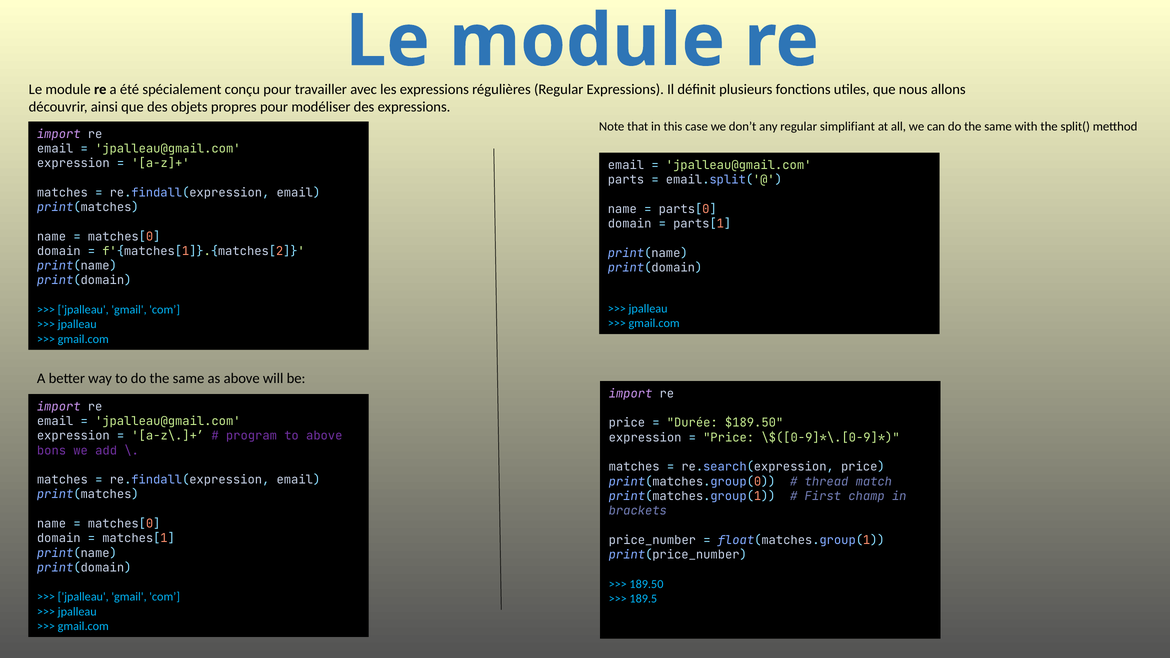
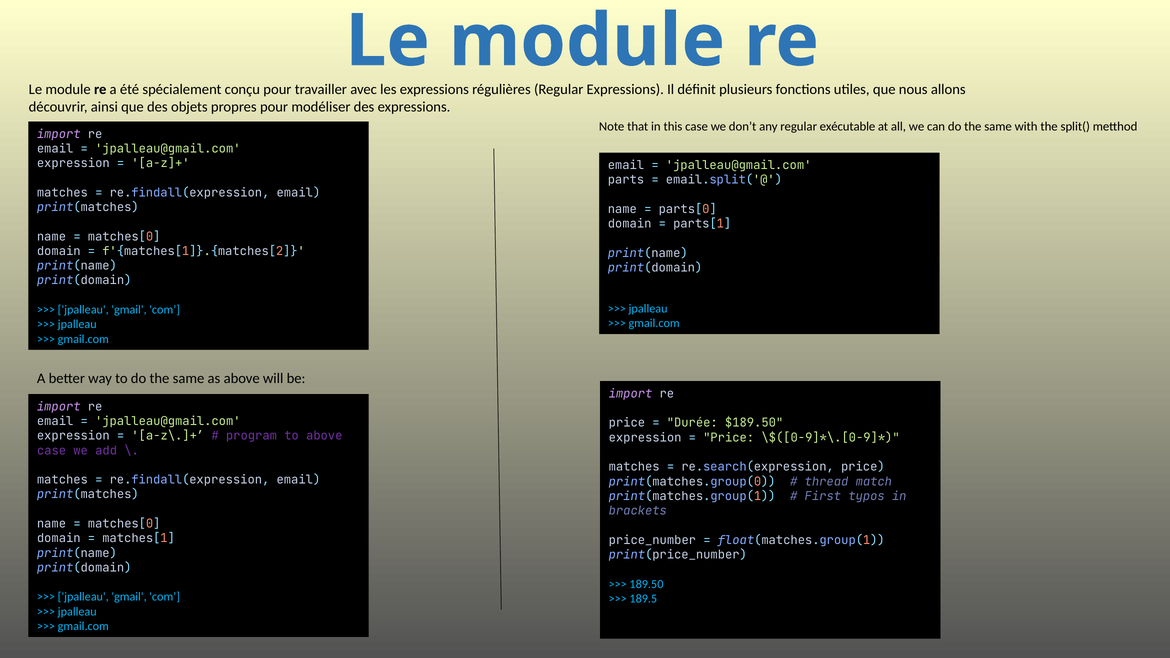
simplifiant: simplifiant -> exécutable
bons at (52, 451): bons -> case
champ: champ -> typos
